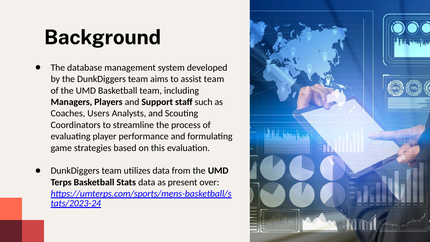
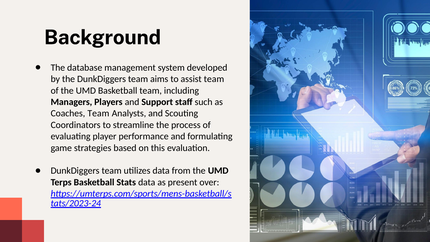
Coaches Users: Users -> Team
